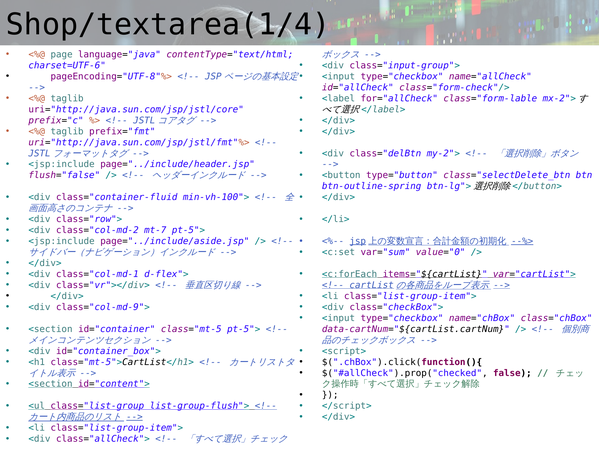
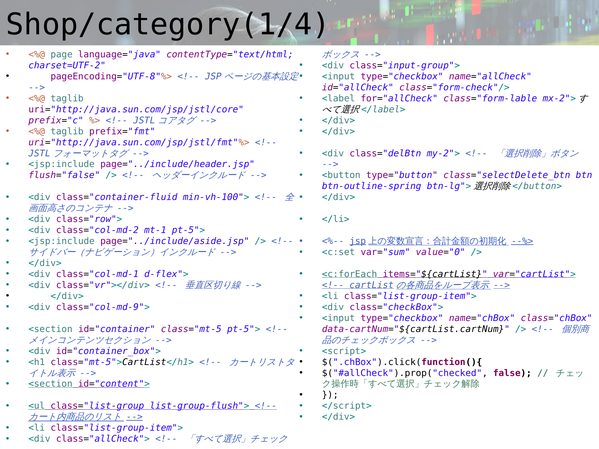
Shop/textarea(1/4: Shop/textarea(1/4 -> Shop/category(1/4
charset=UTF-6: charset=UTF-6 -> charset=UTF-2
mt-7: mt-7 -> mt-1
